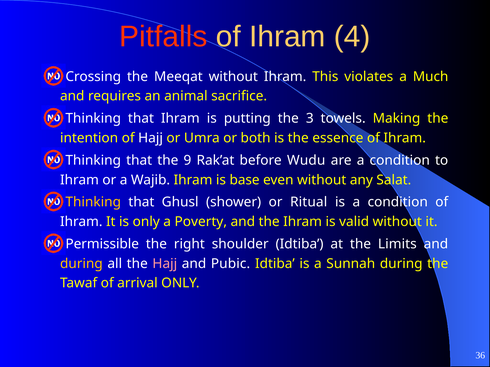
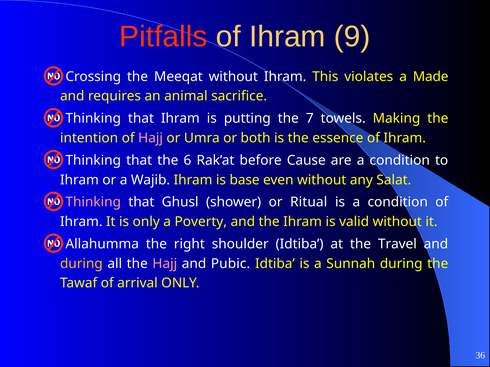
4: 4 -> 9
Much: Much -> Made
3: 3 -> 7
Hajj at (151, 138) colour: white -> pink
9: 9 -> 6
Wudu: Wudu -> Cause
Thinking at (93, 202) colour: yellow -> pink
Permissible: Permissible -> Allahumma
Limits: Limits -> Travel
